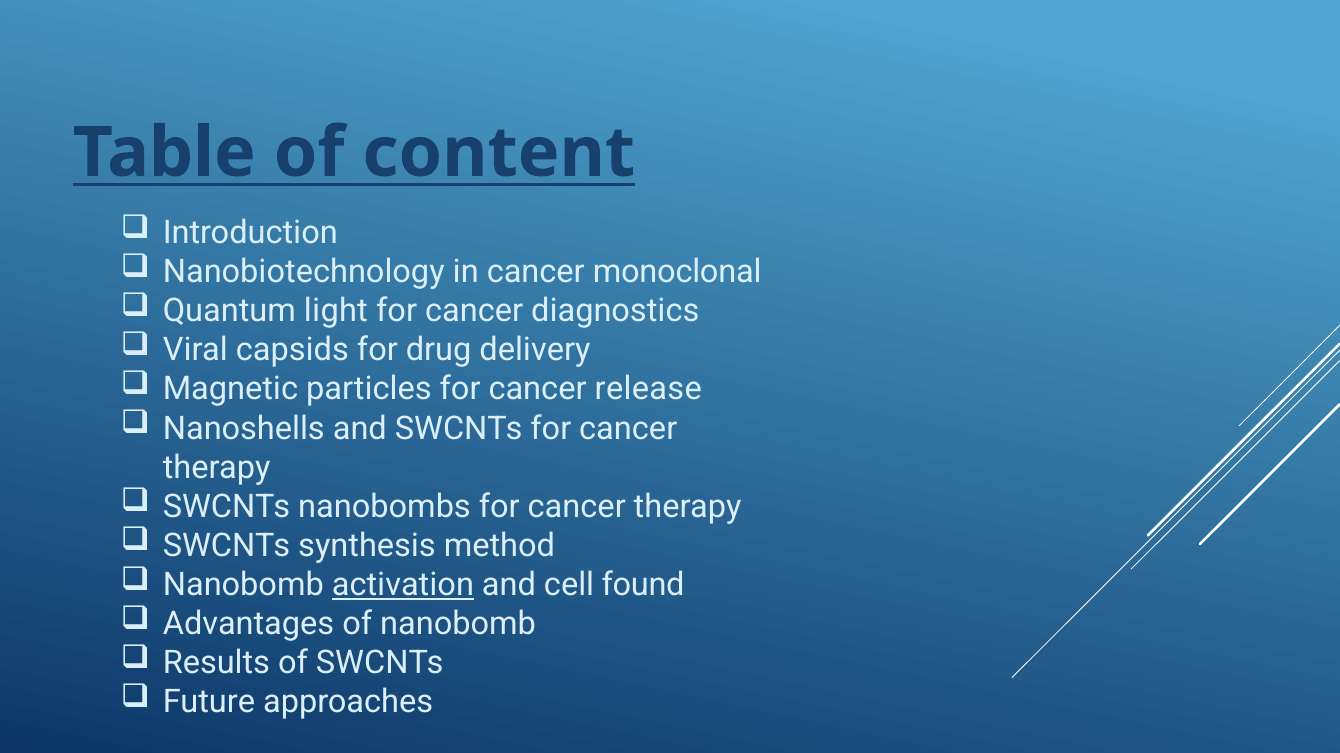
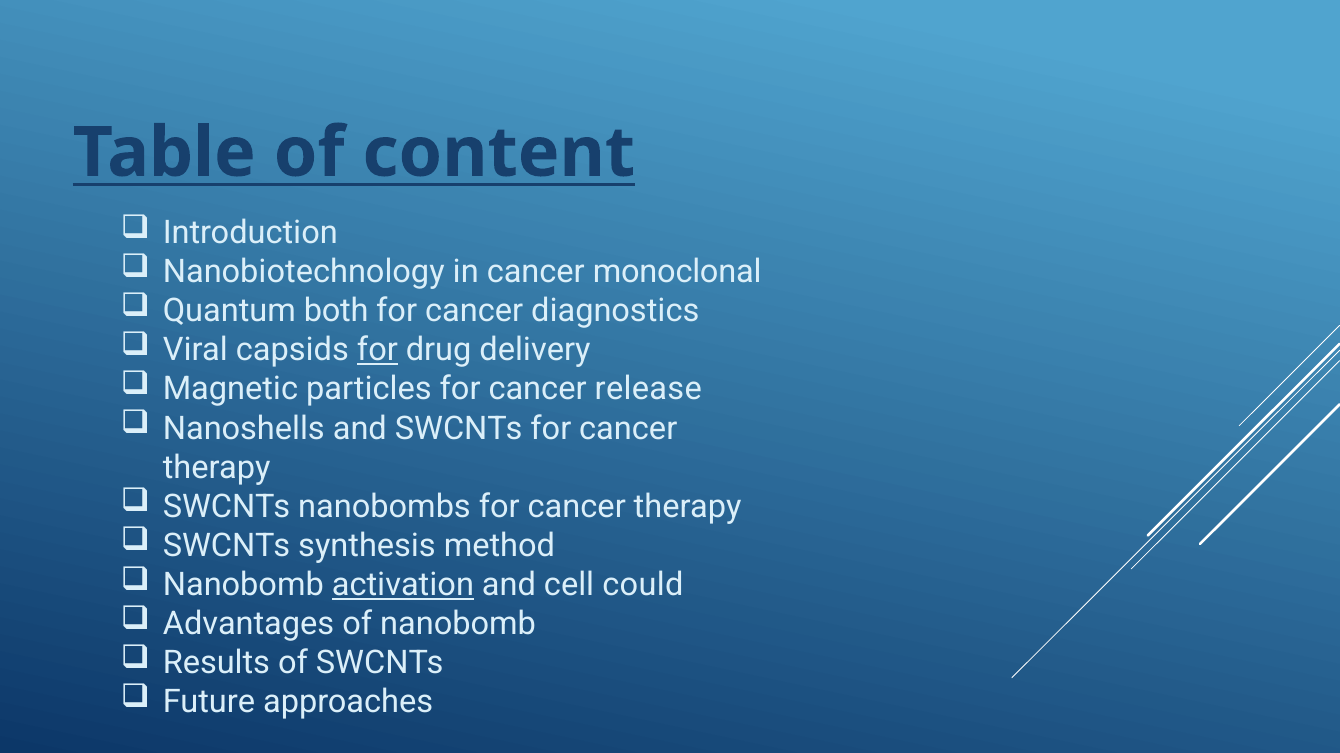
light: light -> both
for at (377, 351) underline: none -> present
found: found -> could
